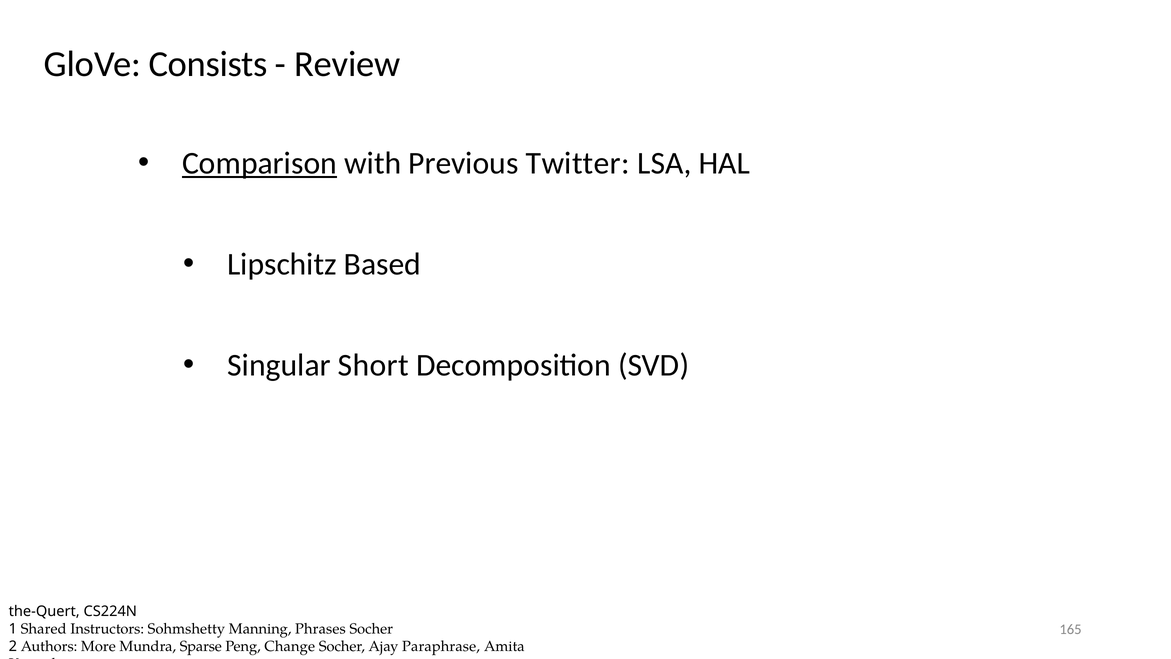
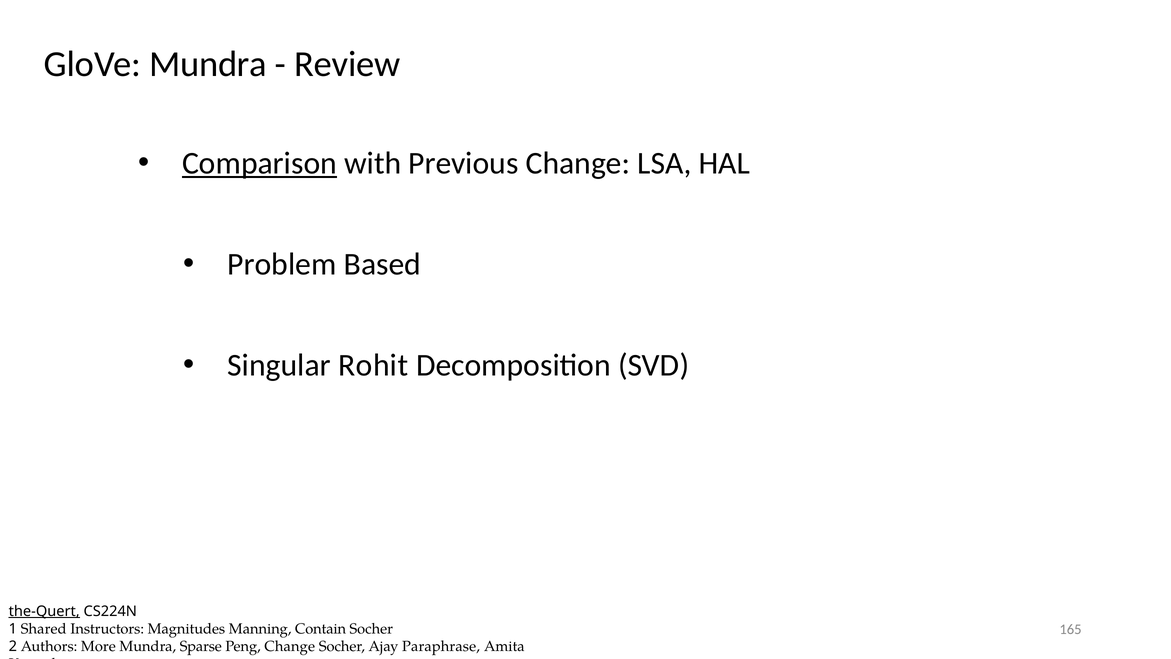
GloVe Consists: Consists -> Mundra
Previous Twitter: Twitter -> Change
Lipschitz: Lipschitz -> Problem
Short: Short -> Rohit
the-Quert underline: none -> present
Sohmshetty: Sohmshetty -> Magnitudes
Phrases: Phrases -> Contain
